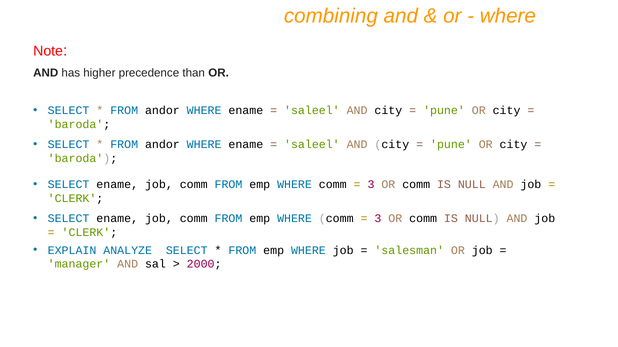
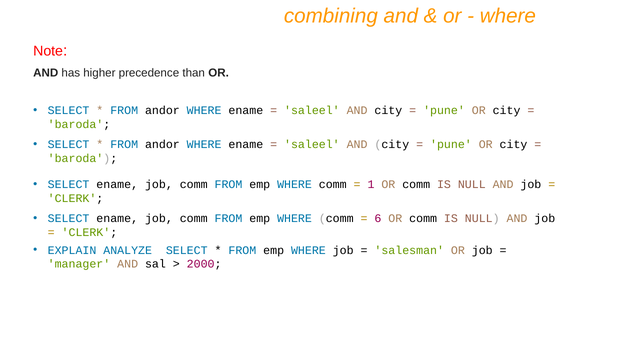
3 at (371, 185): 3 -> 1
3 at (378, 219): 3 -> 6
